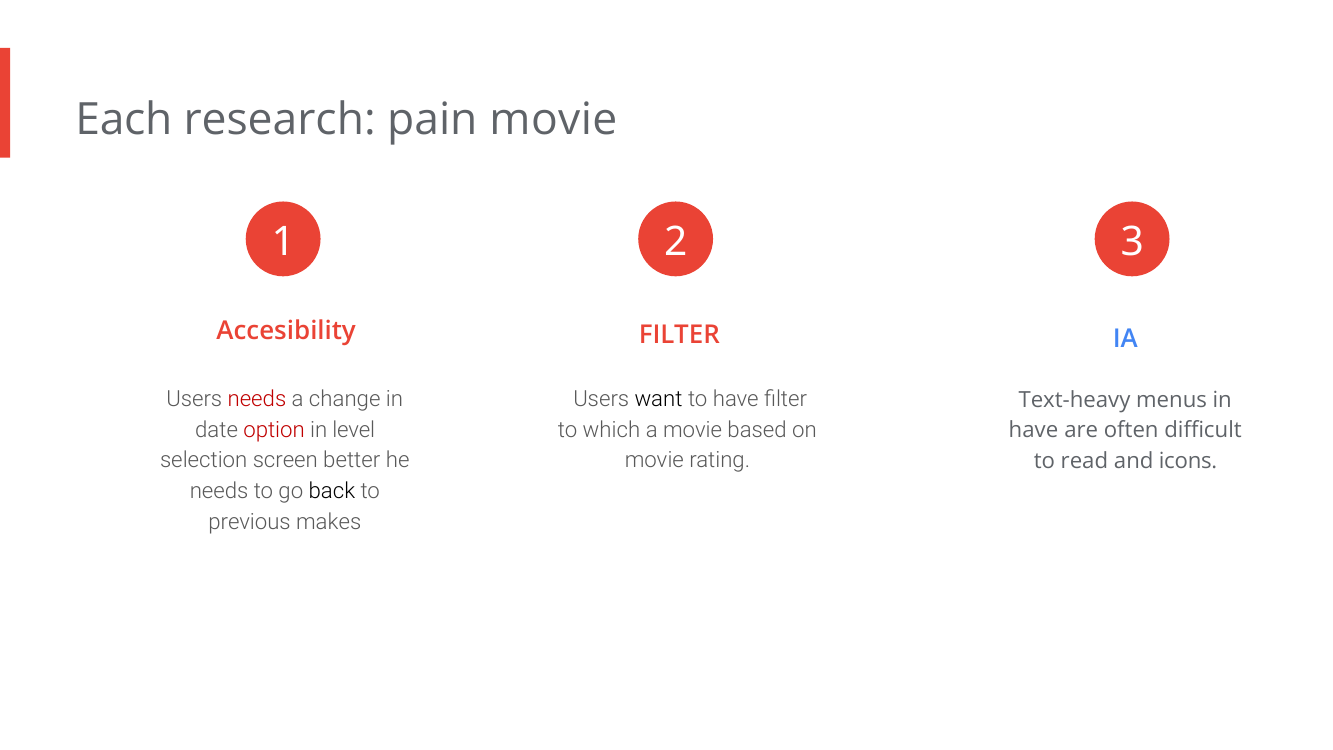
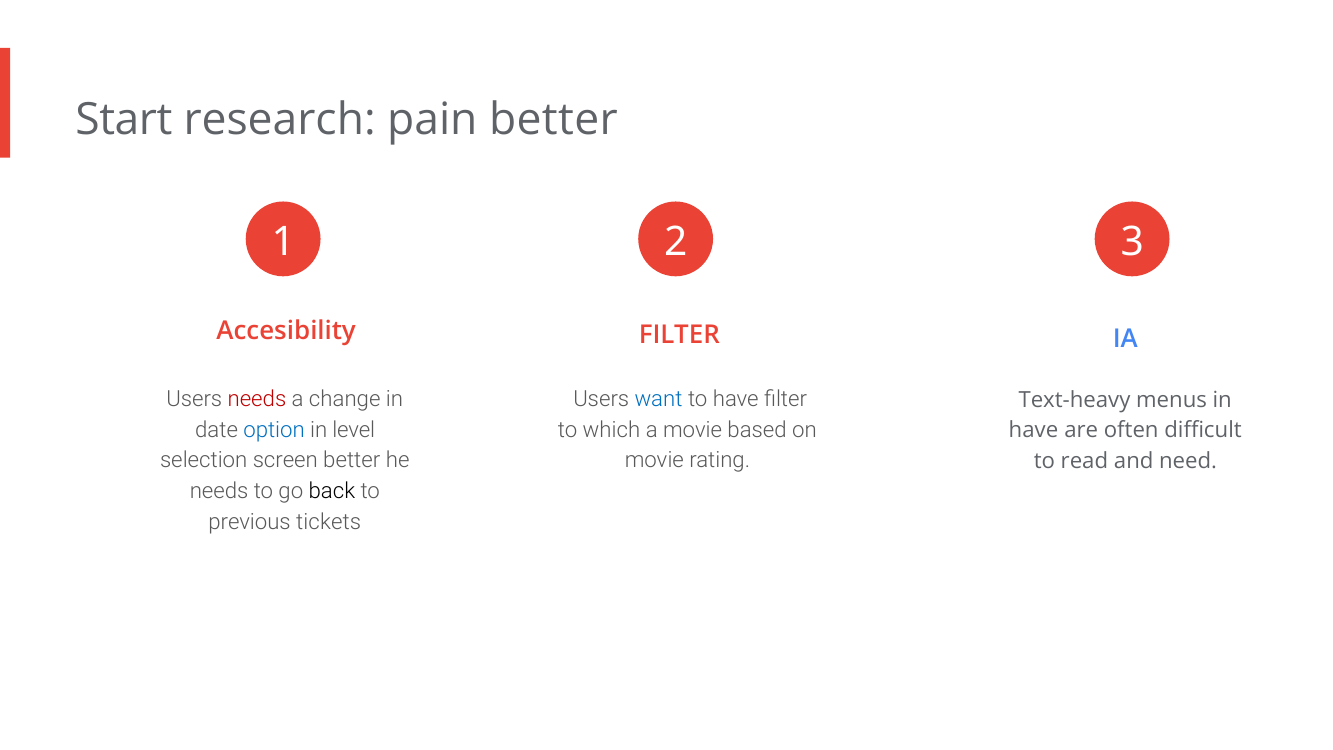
Each: Each -> Start
pain movie: movie -> better
want colour: black -> blue
option colour: red -> blue
icons: icons -> need
makes: makes -> tickets
